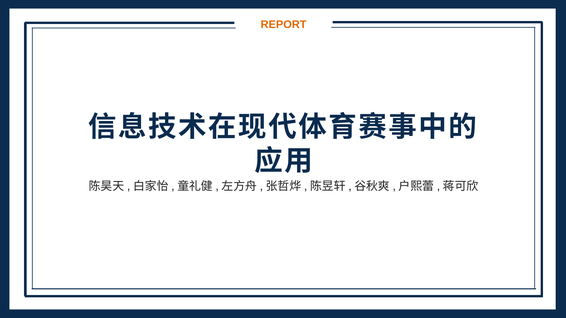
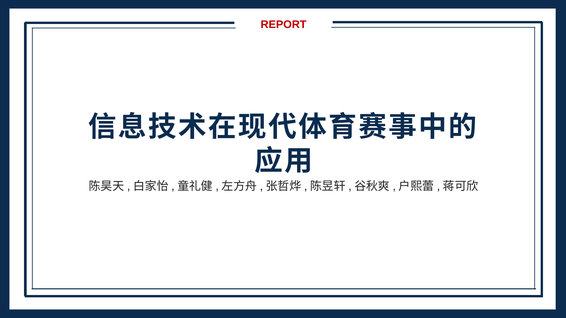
REPORT colour: orange -> red
